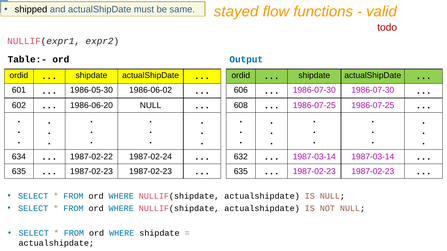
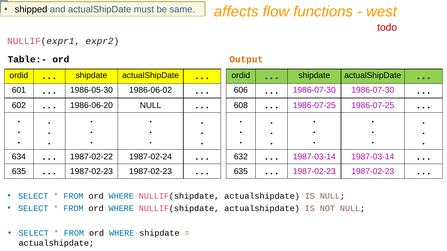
stayed: stayed -> affects
valid: valid -> west
Output colour: blue -> orange
